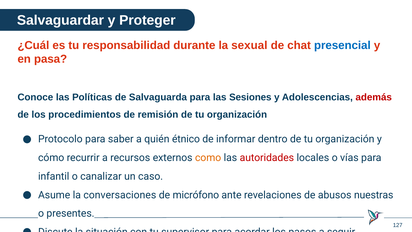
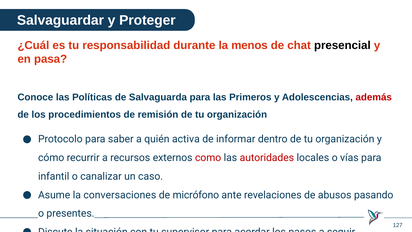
sexual: sexual -> menos
presencial colour: blue -> black
Sesiones: Sesiones -> Primeros
étnico: étnico -> activa
como colour: orange -> red
nuestras: nuestras -> pasando
